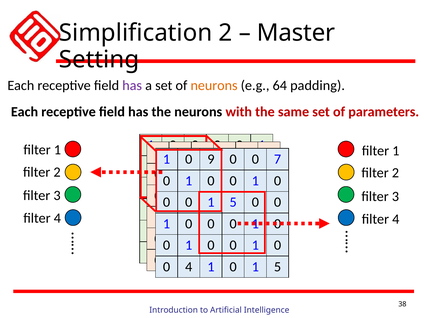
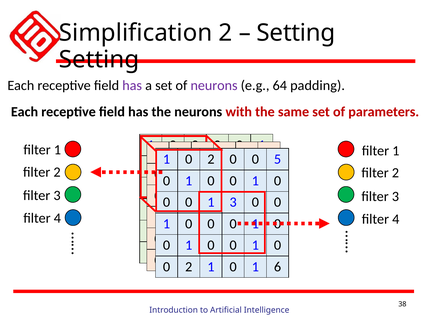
Master at (296, 33): Master -> Setting
neurons at (214, 85) colour: orange -> purple
1 0 9: 9 -> 2
7: 7 -> 5
0 0 1 5: 5 -> 3
4 at (189, 267): 4 -> 2
1 0 1 5: 5 -> 6
